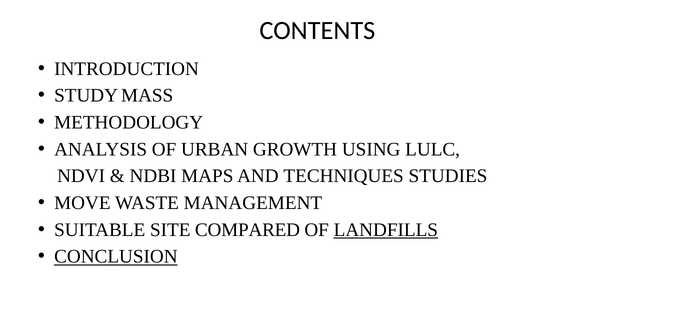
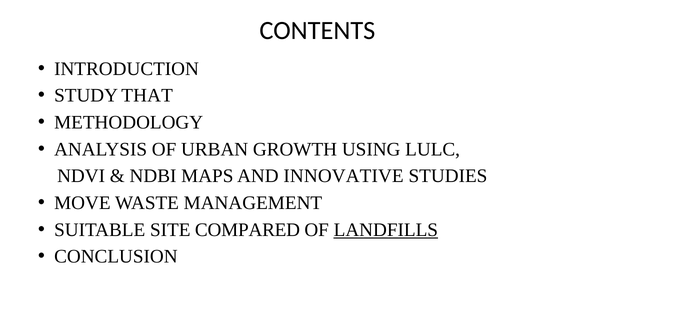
MASS: MASS -> THAT
TECHNIQUES: TECHNIQUES -> INNOVATIVE
CONCLUSION underline: present -> none
